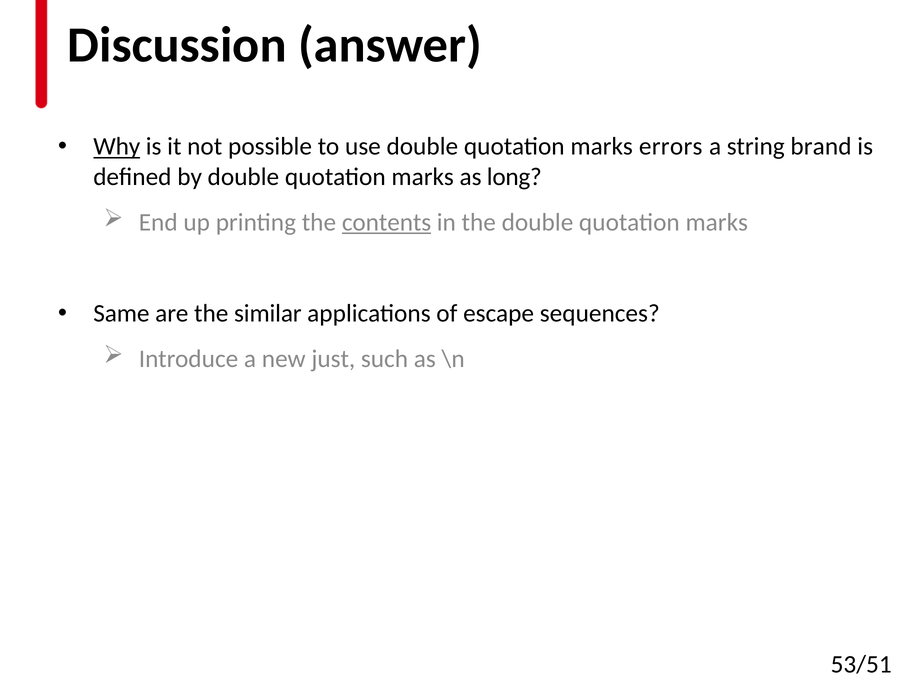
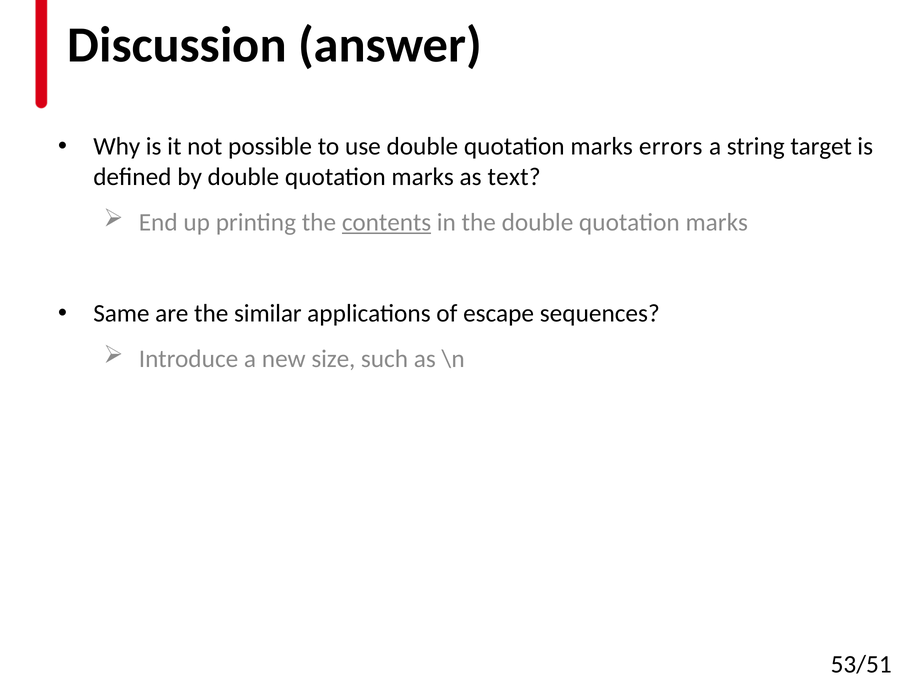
Why underline: present -> none
brand: brand -> target
long: long -> text
just: just -> size
